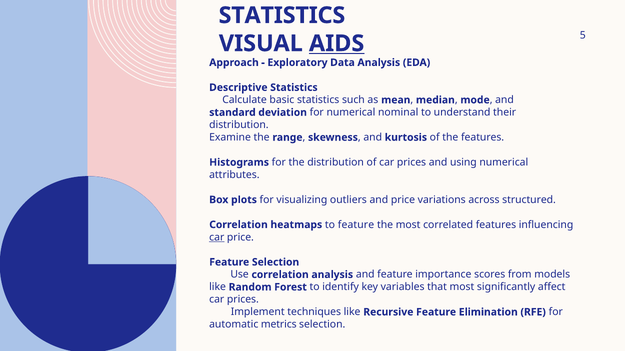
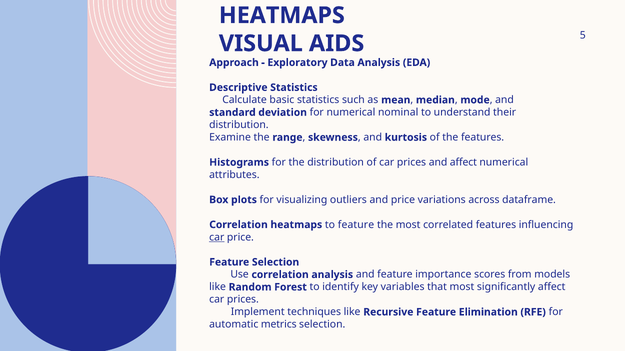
STATISTICS at (282, 15): STATISTICS -> HEATMAPS
AIDS underline: present -> none
and using: using -> affect
structured: structured -> dataframe
